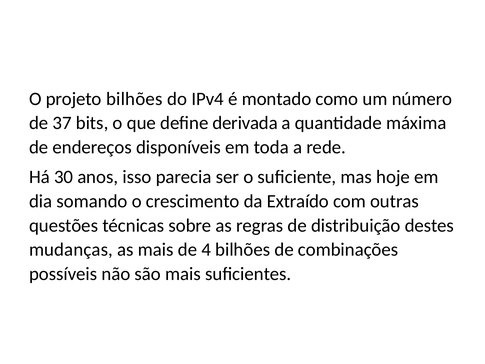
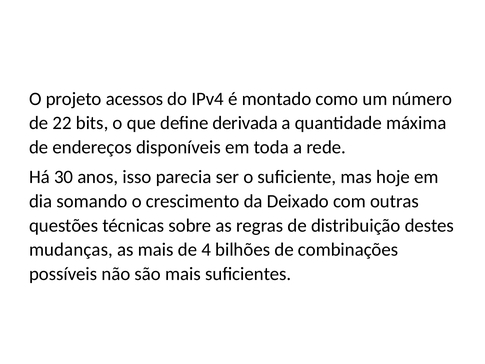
projeto bilhões: bilhões -> acessos
37: 37 -> 22
Extraído: Extraído -> Deixado
